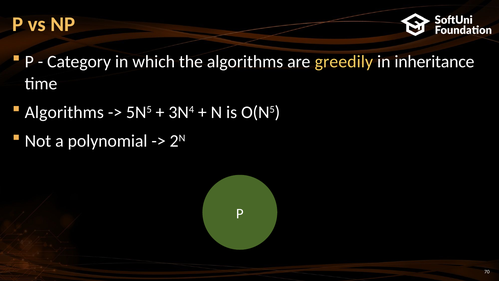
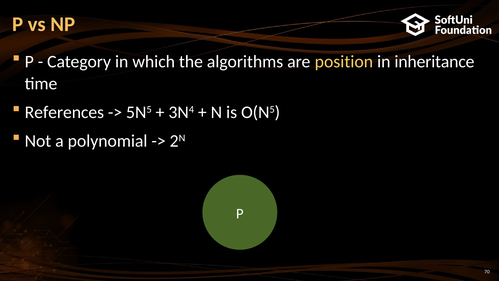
greedily: greedily -> position
Algorithms at (64, 112): Algorithms -> References
